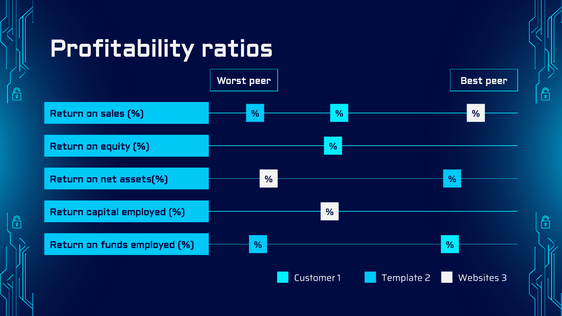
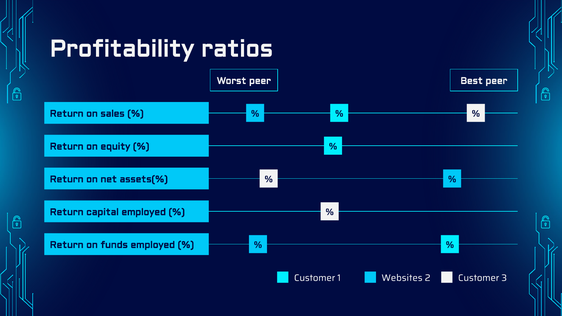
Template: Template -> Websites
2 Websites: Websites -> Customer
